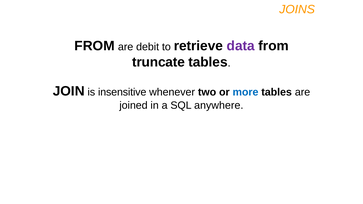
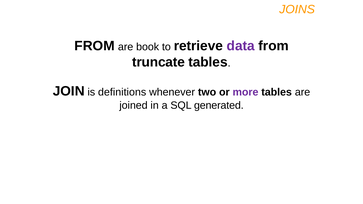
debit: debit -> book
insensitive: insensitive -> definitions
more colour: blue -> purple
anywhere: anywhere -> generated
